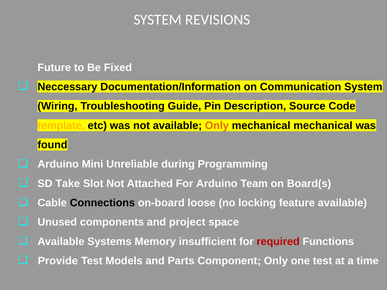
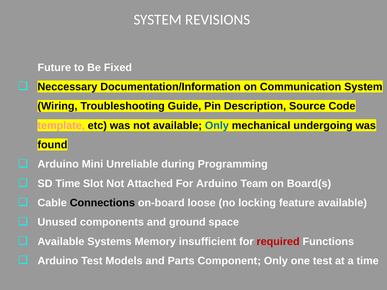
template colour: yellow -> pink
Only at (217, 126) colour: orange -> blue
mechanical mechanical: mechanical -> undergoing
SD Take: Take -> Time
project: project -> ground
Provide at (58, 261): Provide -> Arduino
